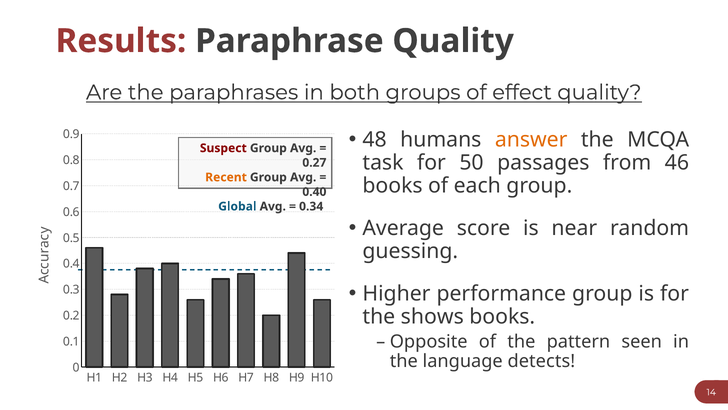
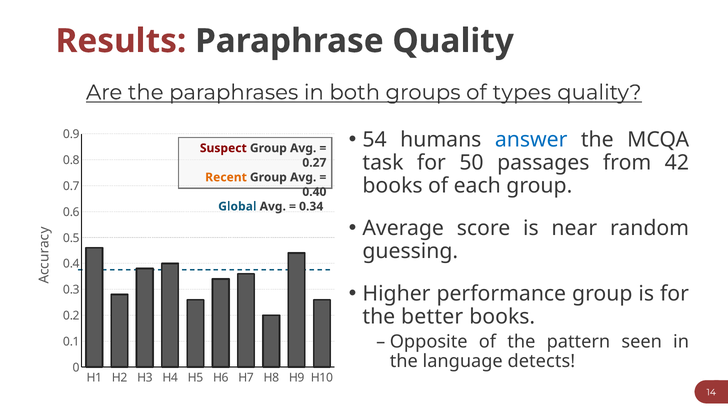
effect: effect -> types
48: 48 -> 54
answer colour: orange -> blue
46: 46 -> 42
shows: shows -> better
